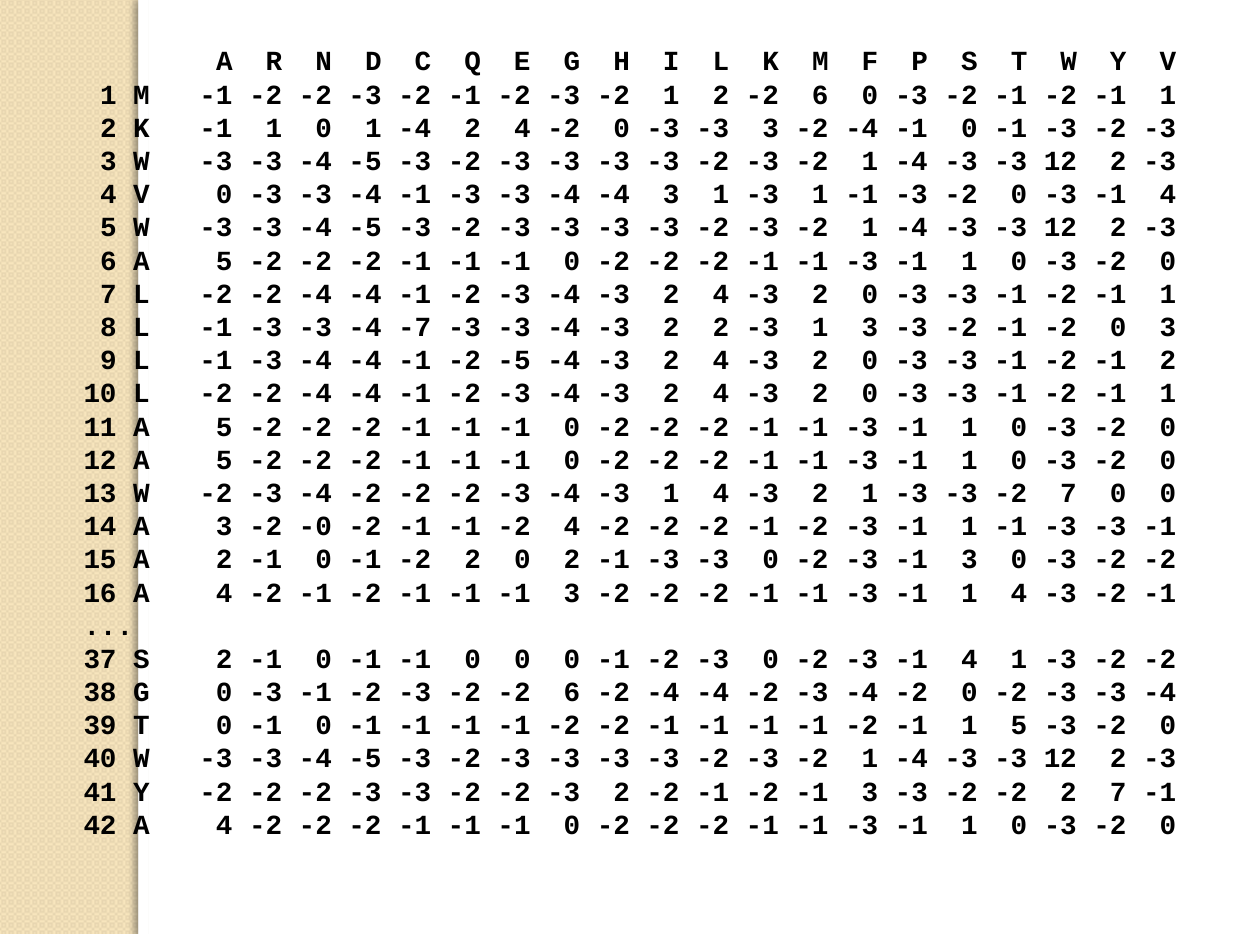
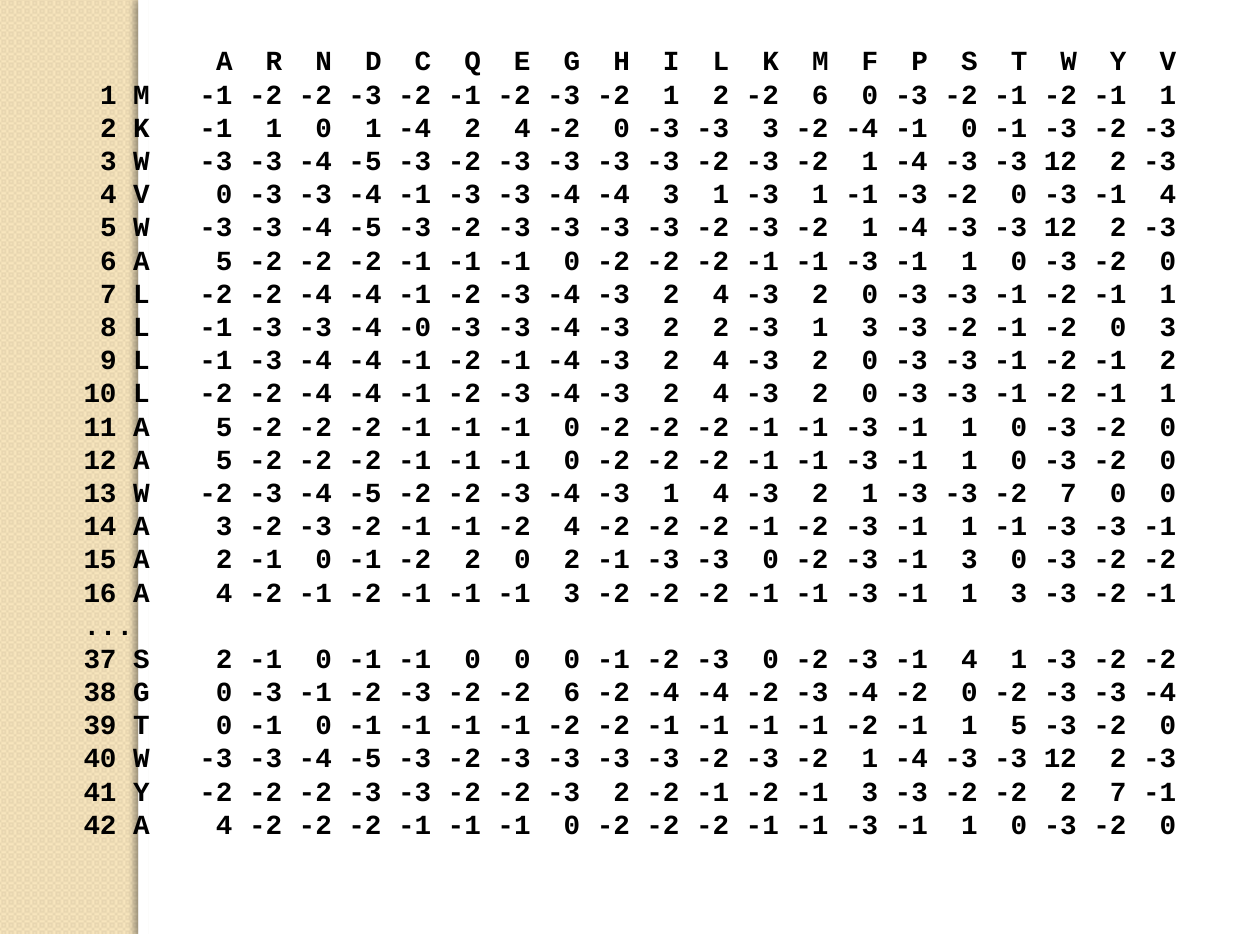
-7: -7 -> -0
-4 -1 -2 -5: -5 -> -1
-2 at (365, 494): -2 -> -5
3 -2 -0: -0 -> -3
-1 1 4: 4 -> 3
